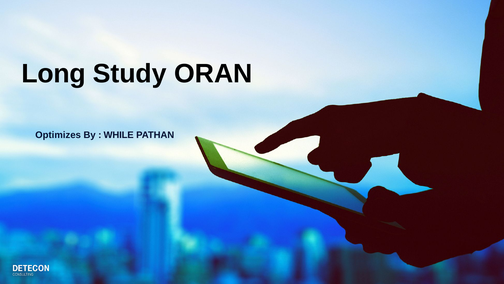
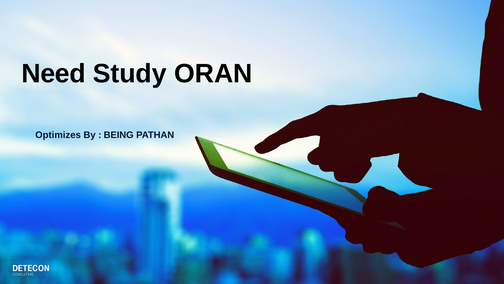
Long: Long -> Need
WHILE: WHILE -> BEING
